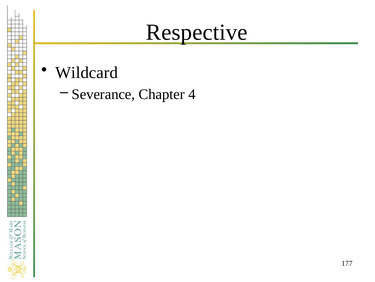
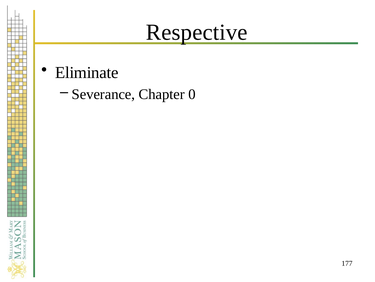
Wildcard: Wildcard -> Eliminate
4: 4 -> 0
